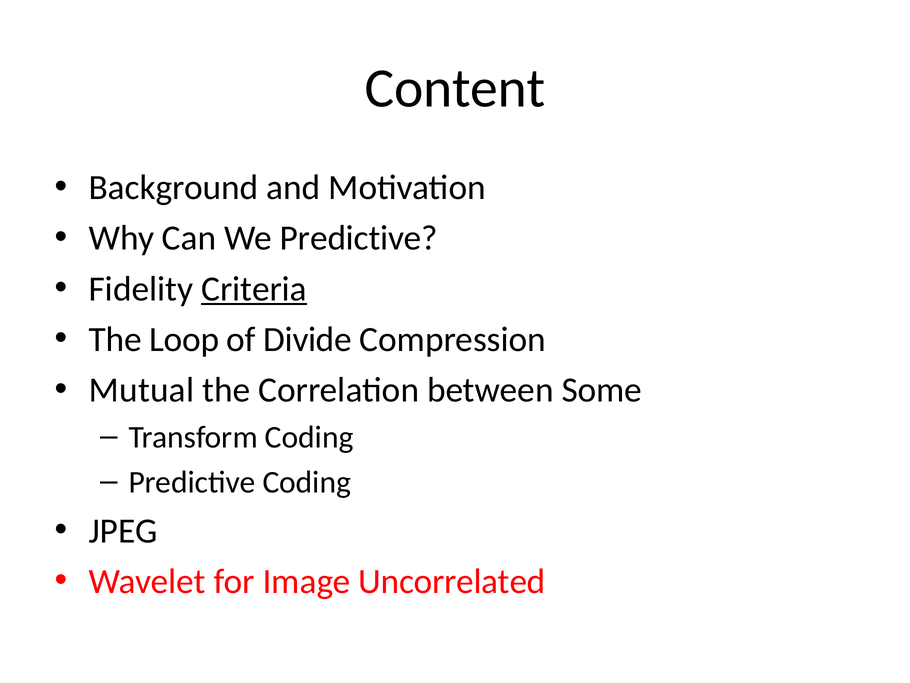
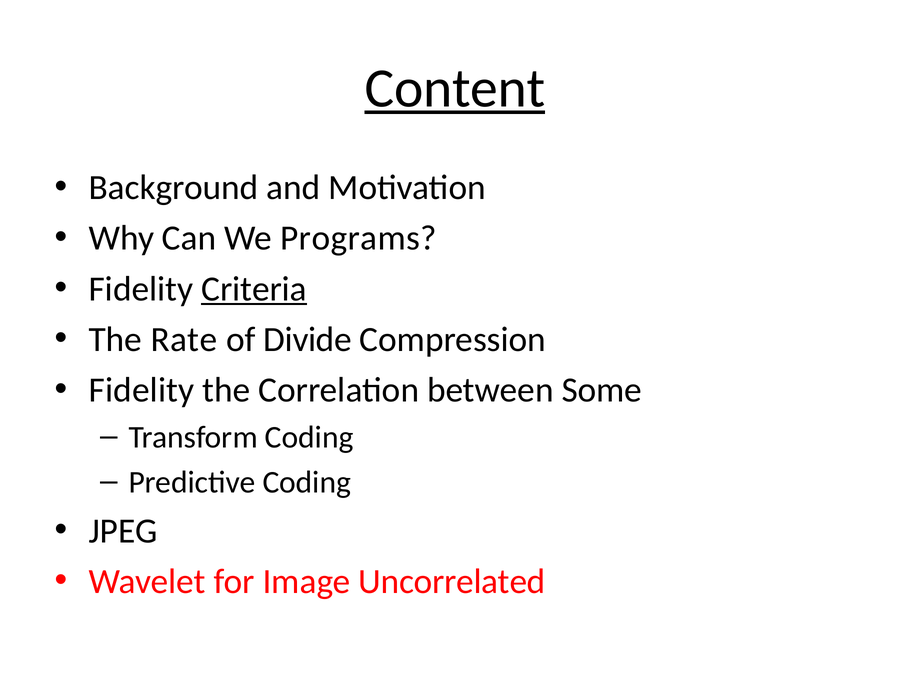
Content underline: none -> present
We Predictive: Predictive -> Programs
Loop: Loop -> Rate
Mutual at (141, 390): Mutual -> Fidelity
